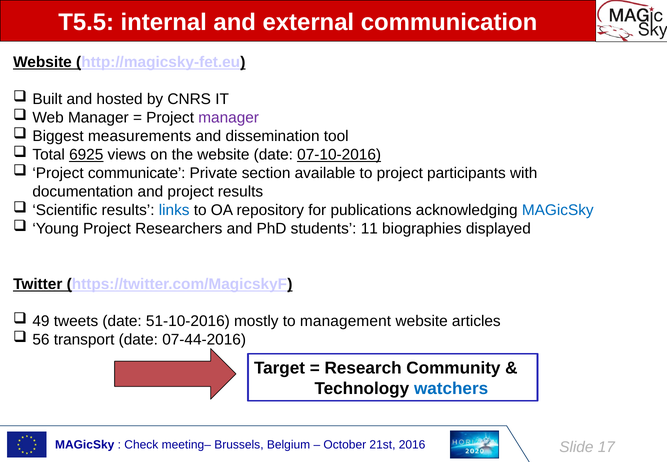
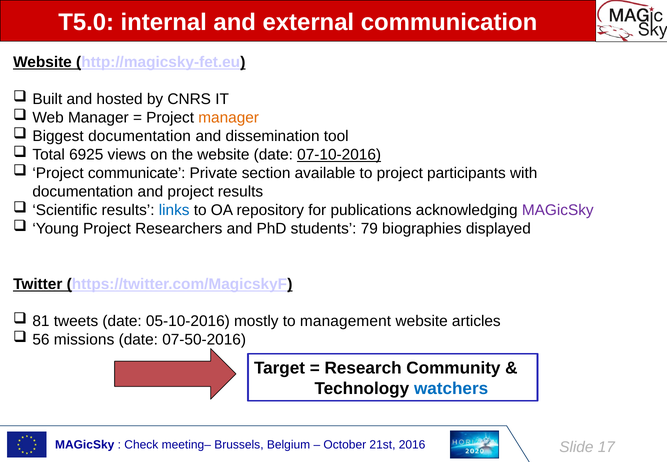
T5.5: T5.5 -> T5.0
manager at (229, 118) colour: purple -> orange
Biggest measurements: measurements -> documentation
6925 underline: present -> none
MAGicSky at (558, 210) colour: blue -> purple
11: 11 -> 79
49: 49 -> 81
51-10-2016: 51-10-2016 -> 05-10-2016
transport: transport -> missions
07-44-2016: 07-44-2016 -> 07-50-2016
